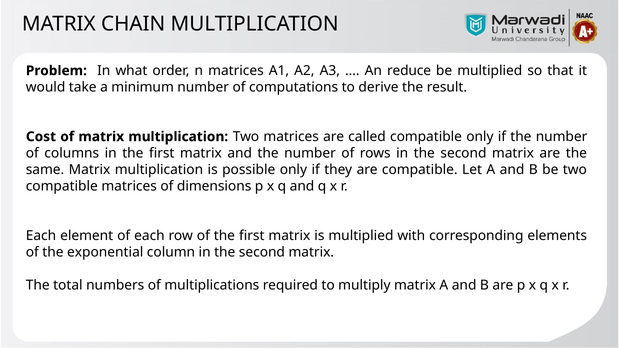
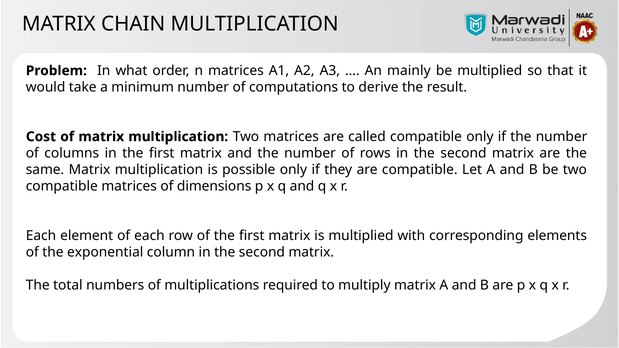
reduce: reduce -> mainly
